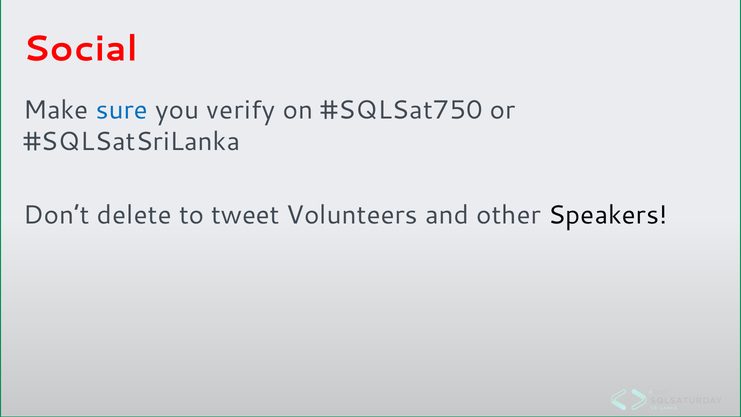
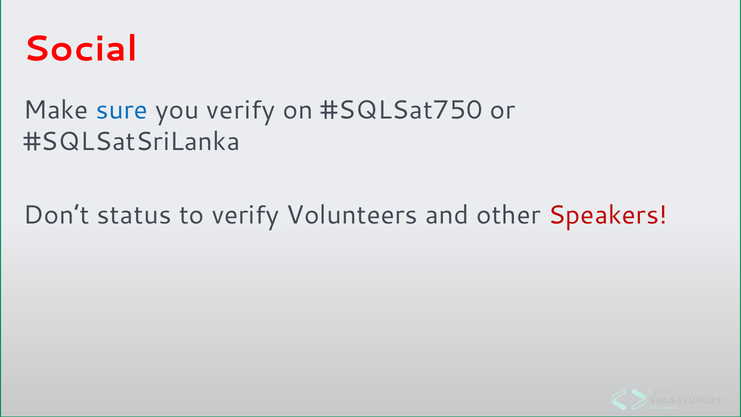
delete: delete -> status
to tweet: tweet -> verify
Speakers colour: black -> red
